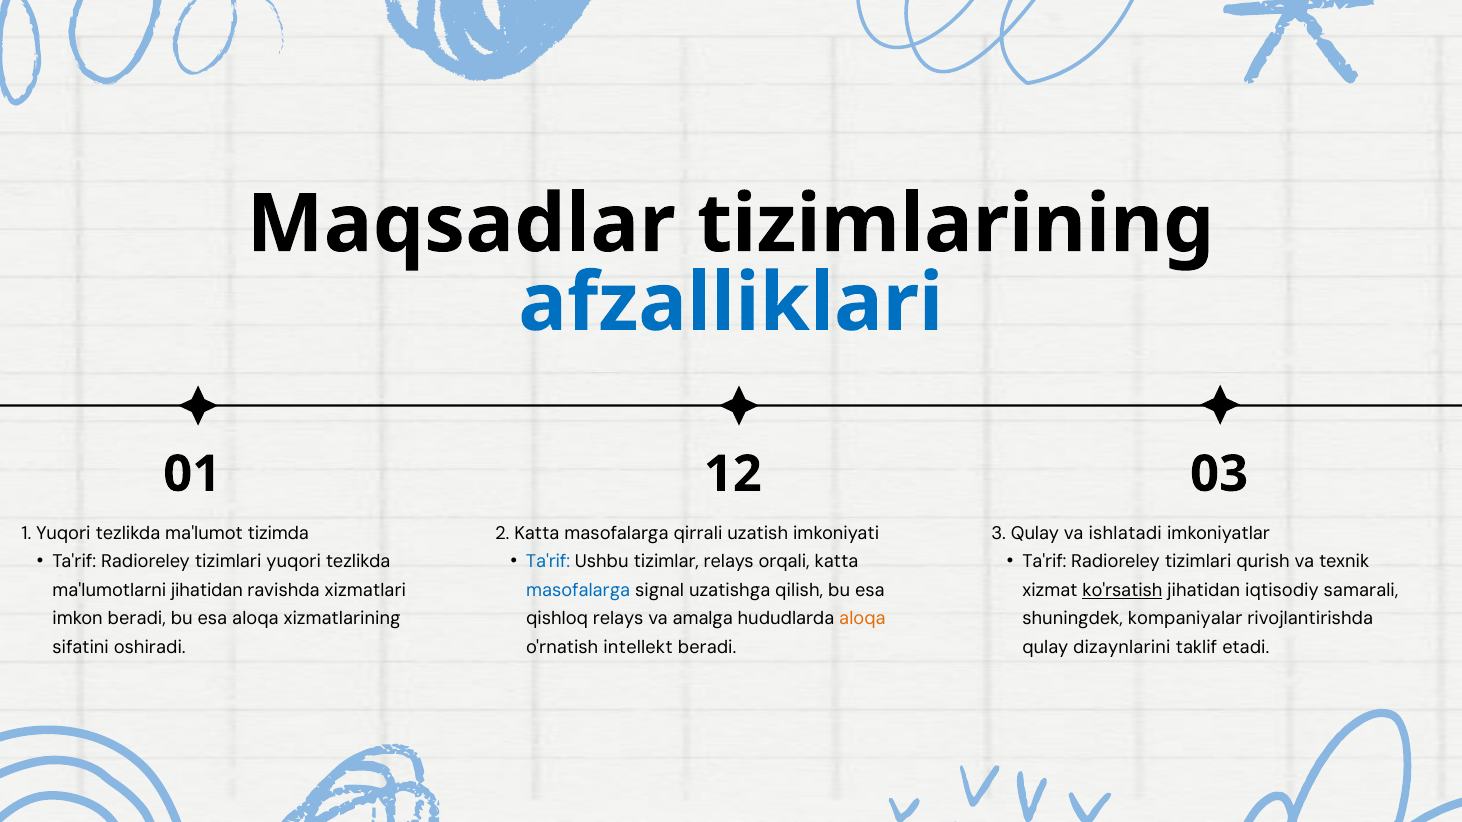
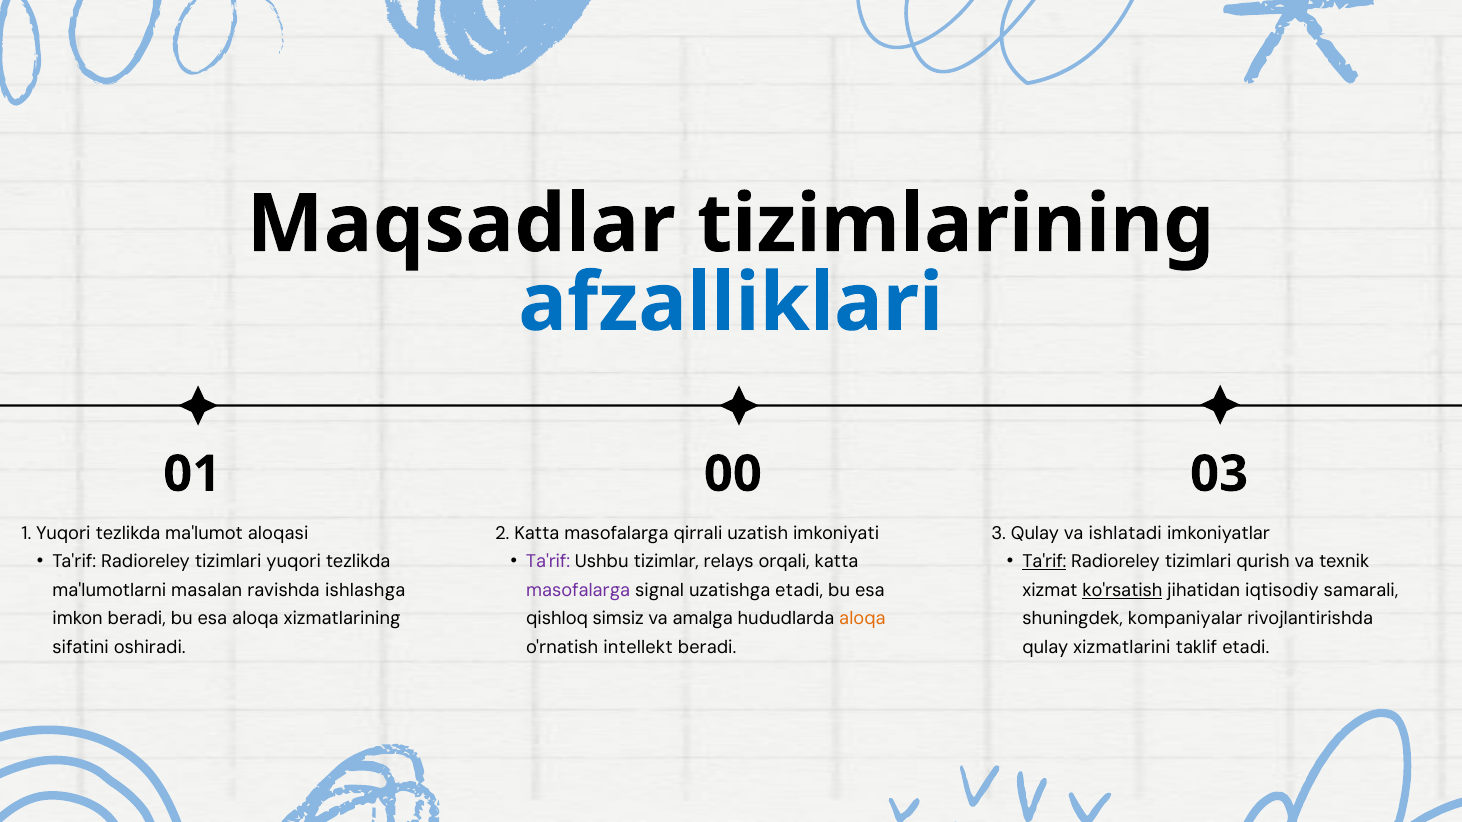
12: 12 -> 00
tizimda: tizimda -> aloqasi
Ta'rif at (548, 562) colour: blue -> purple
Ta'rif at (1044, 562) underline: none -> present
ma'lumotlarni jihatidan: jihatidan -> masalan
xizmatlari: xizmatlari -> ishlashga
masofalarga at (578, 590) colour: blue -> purple
uzatishga qilish: qilish -> etadi
qishloq relays: relays -> simsiz
dizaynlarini: dizaynlarini -> xizmatlarini
